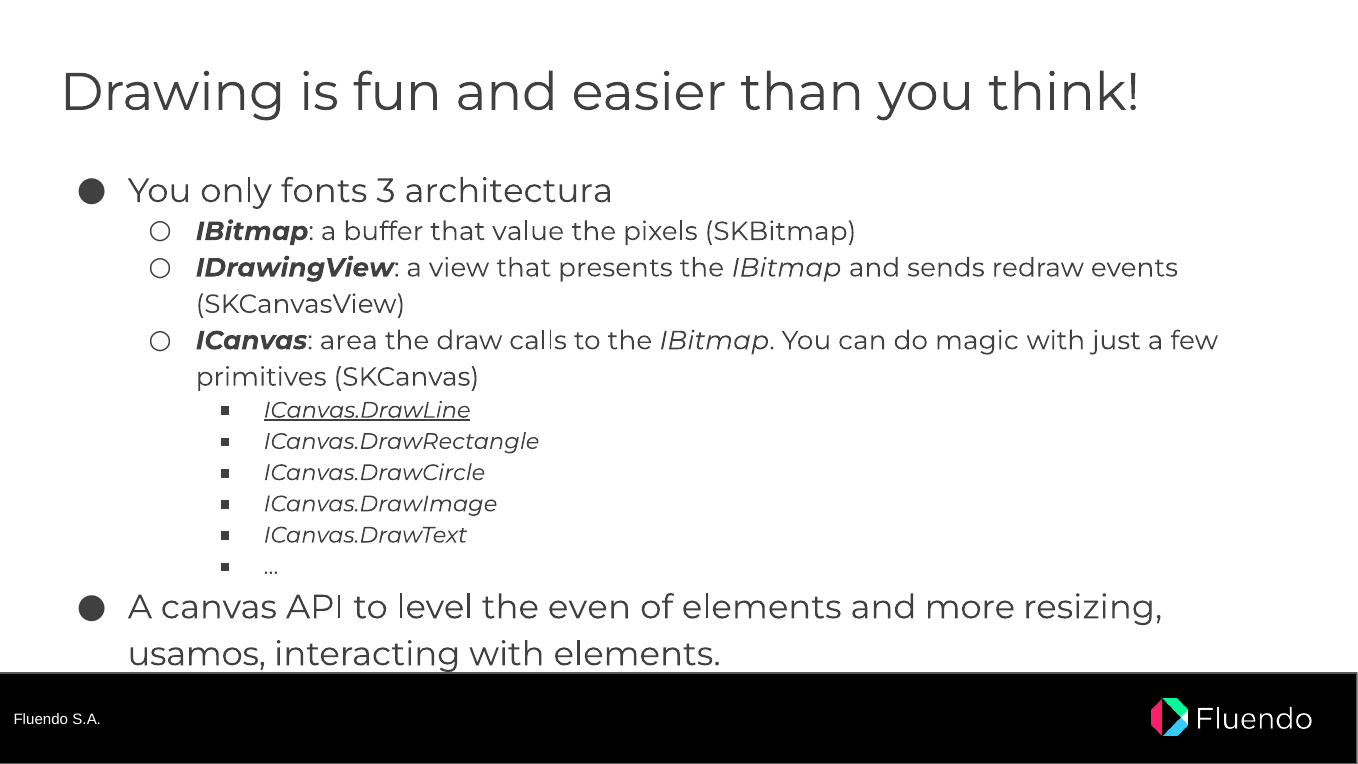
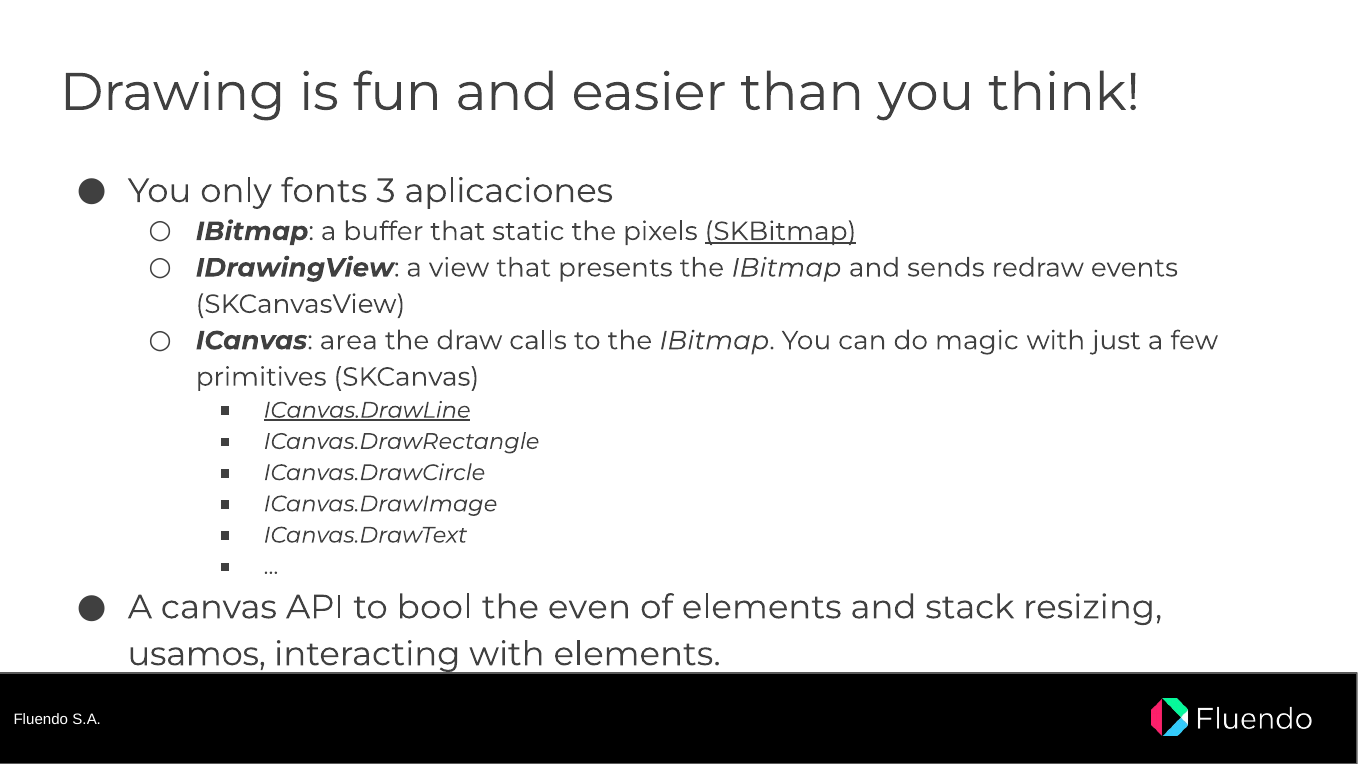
architectura: architectura -> aplicaciones
value: value -> static
SKBitmap underline: none -> present
level: level -> bool
more: more -> stack
